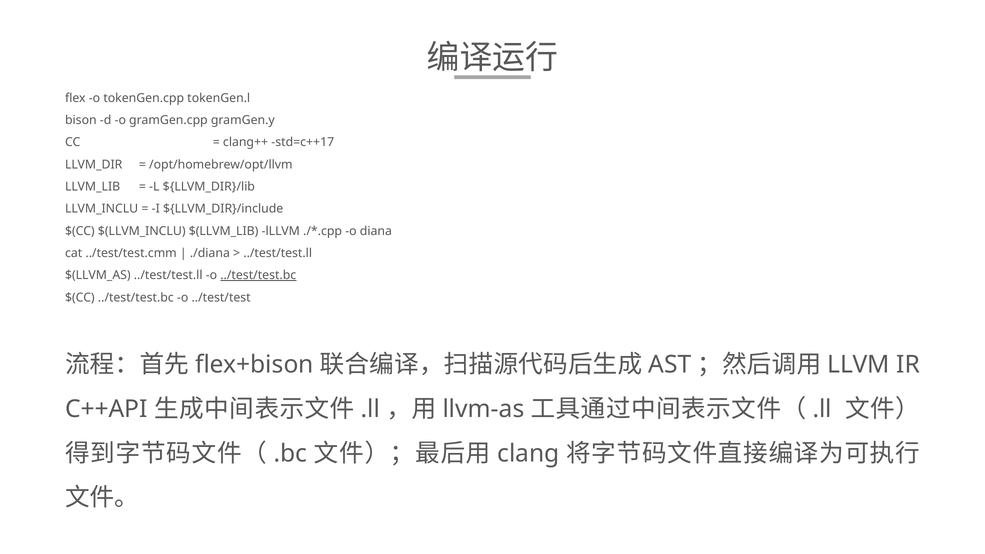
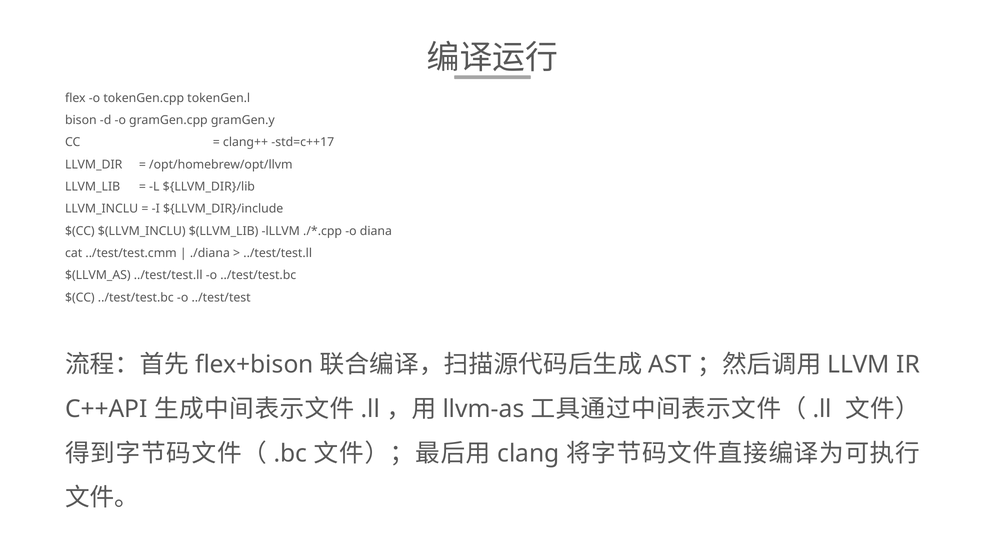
../test/test.bc at (258, 275) underline: present -> none
